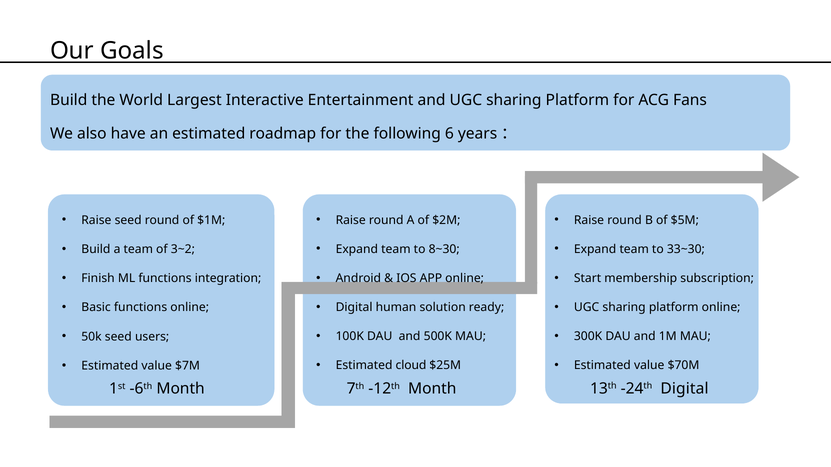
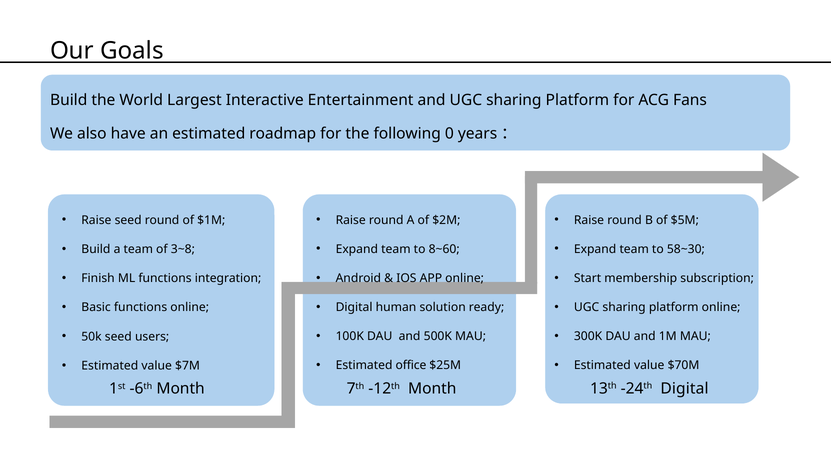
6: 6 -> 0
8~30: 8~30 -> 8~60
33~30: 33~30 -> 58~30
3~2: 3~2 -> 3~8
cloud: cloud -> office
